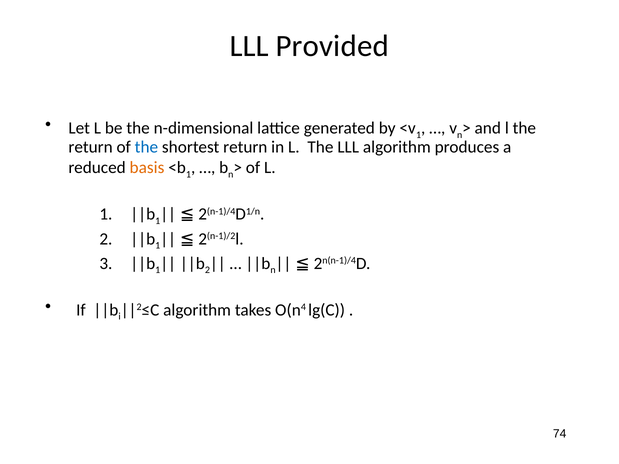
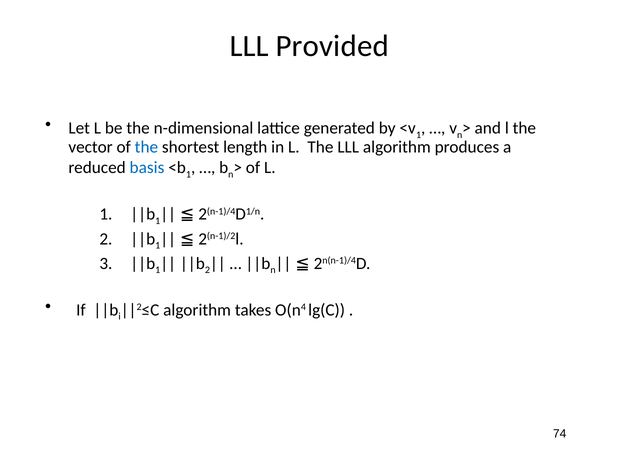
return at (91, 147): return -> vector
shortest return: return -> length
basis colour: orange -> blue
